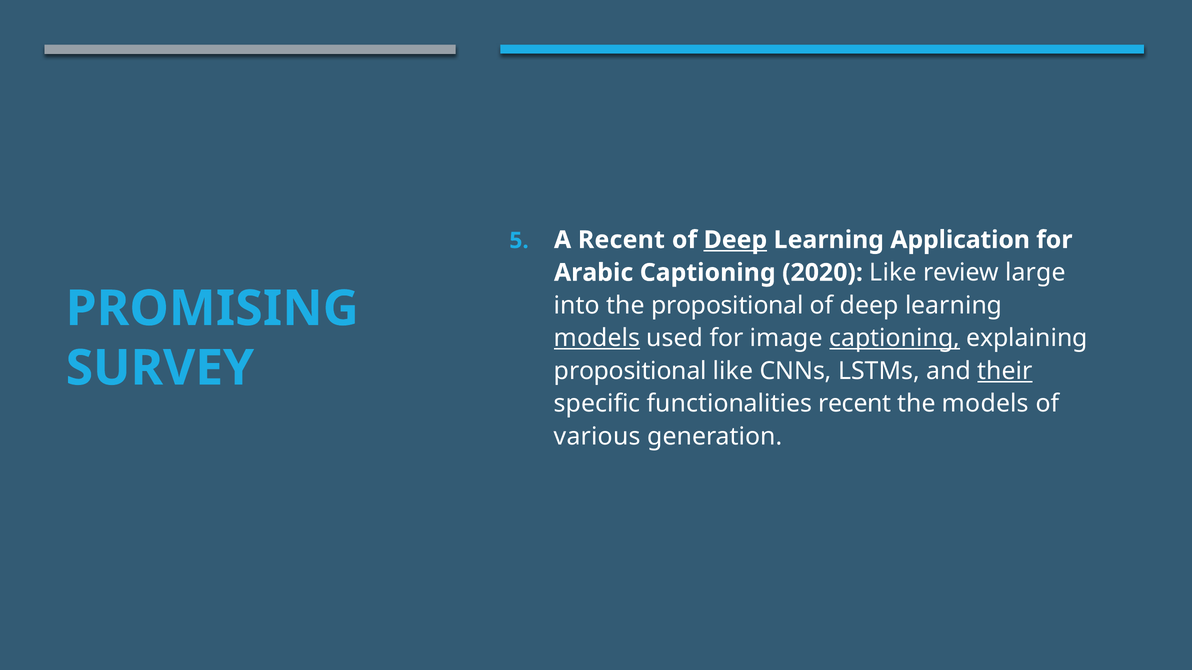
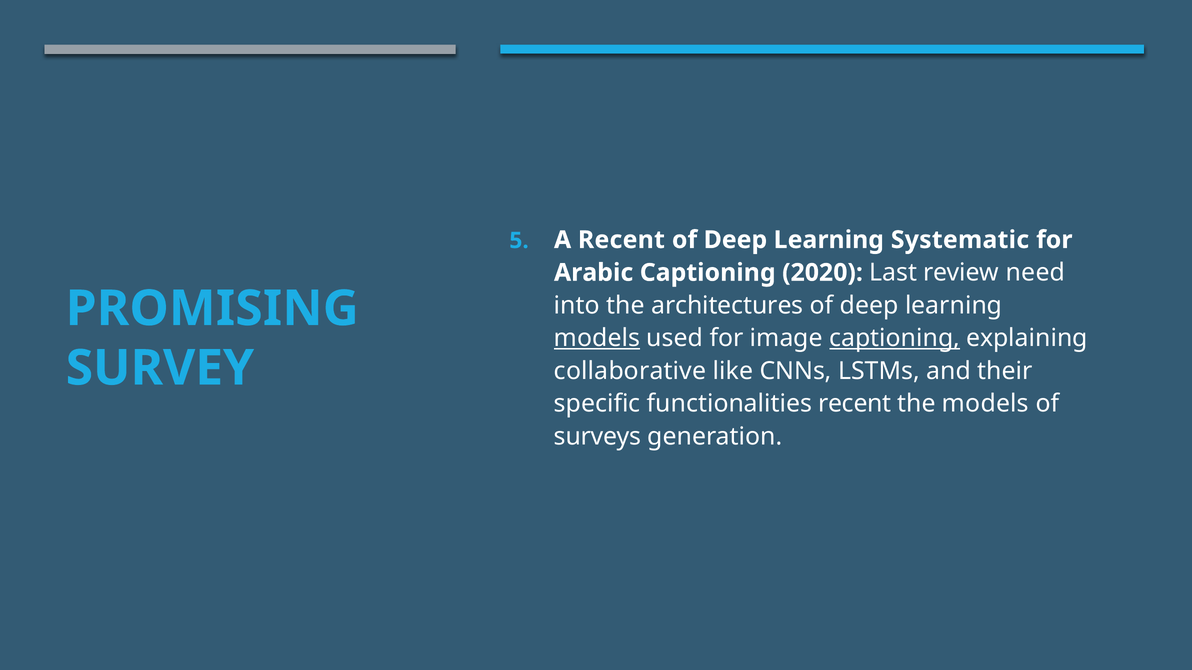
Deep at (735, 240) underline: present -> none
Application: Application -> Systematic
2020 Like: Like -> Last
large: large -> need
the propositional: propositional -> architectures
propositional at (630, 371): propositional -> collaborative
their underline: present -> none
various: various -> surveys
